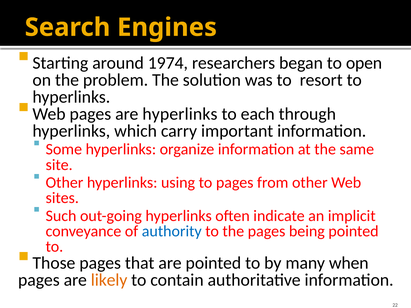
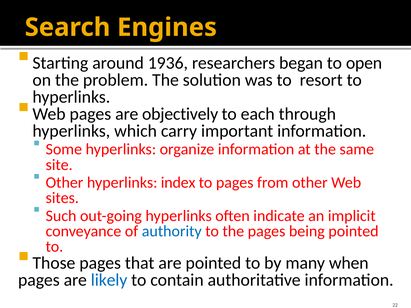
1974: 1974 -> 1936
are hyperlinks: hyperlinks -> objectively
using: using -> index
likely colour: orange -> blue
